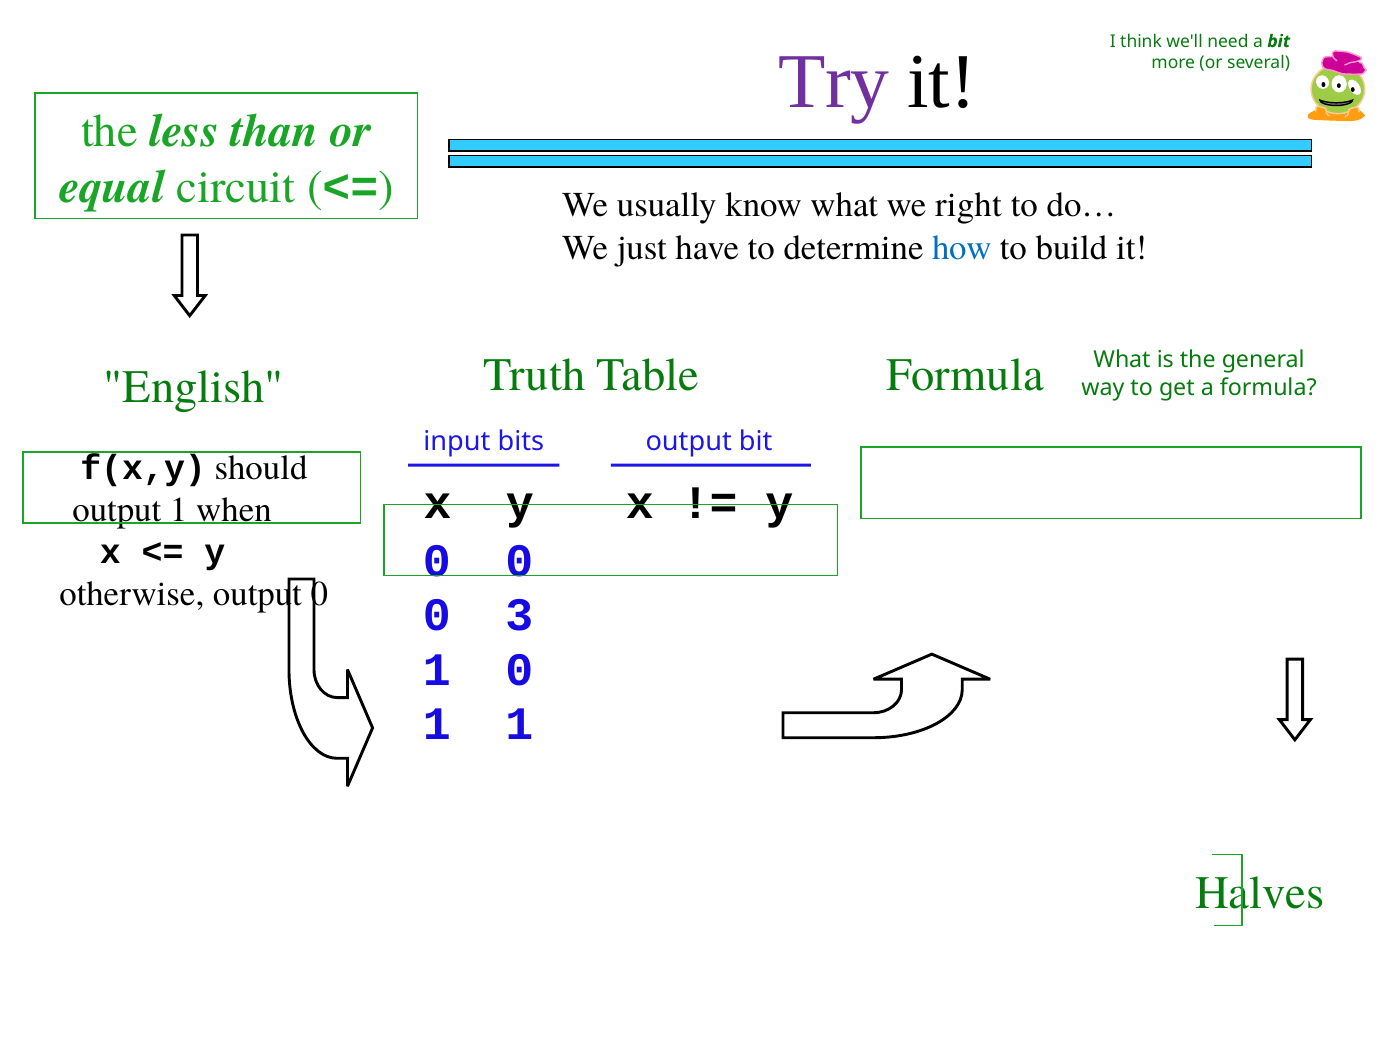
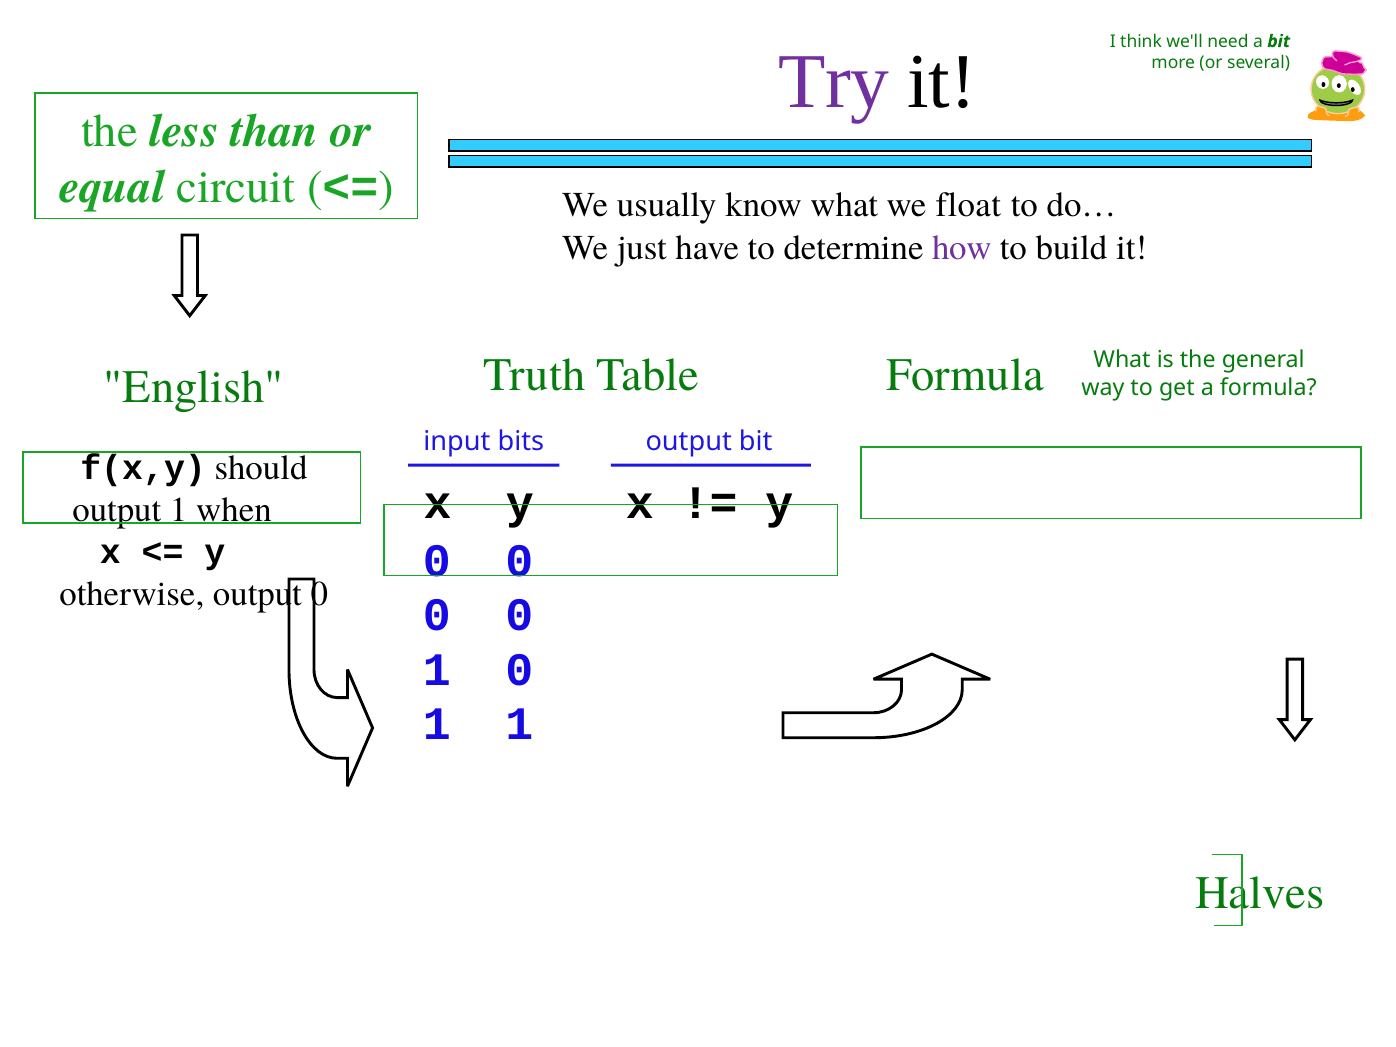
right: right -> float
how colour: blue -> purple
3 at (519, 615): 3 -> 0
